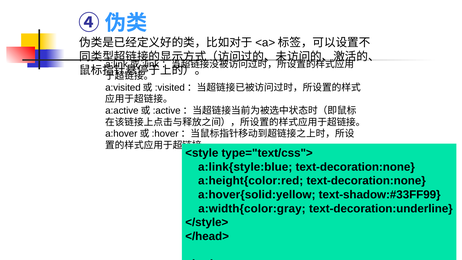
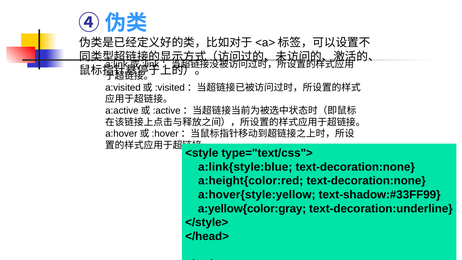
a:hover{solid:yellow: a:hover{solid:yellow -> a:hover{style:yellow
a:width{color:gray: a:width{color:gray -> a:yellow{color:gray
